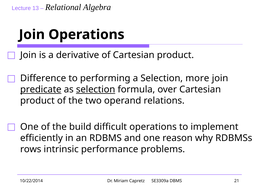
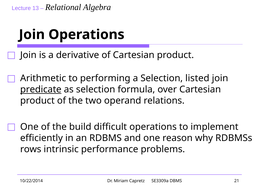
Difference: Difference -> Arithmetic
more: more -> listed
selection at (96, 90) underline: present -> none
